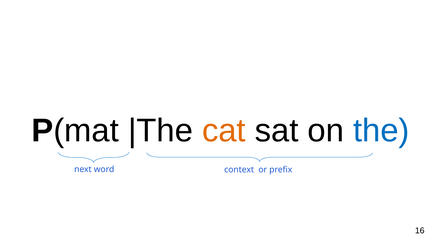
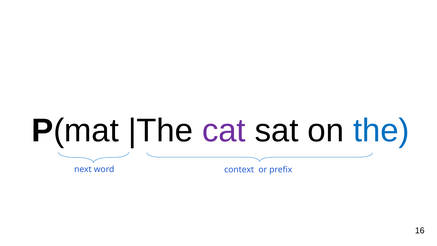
cat colour: orange -> purple
